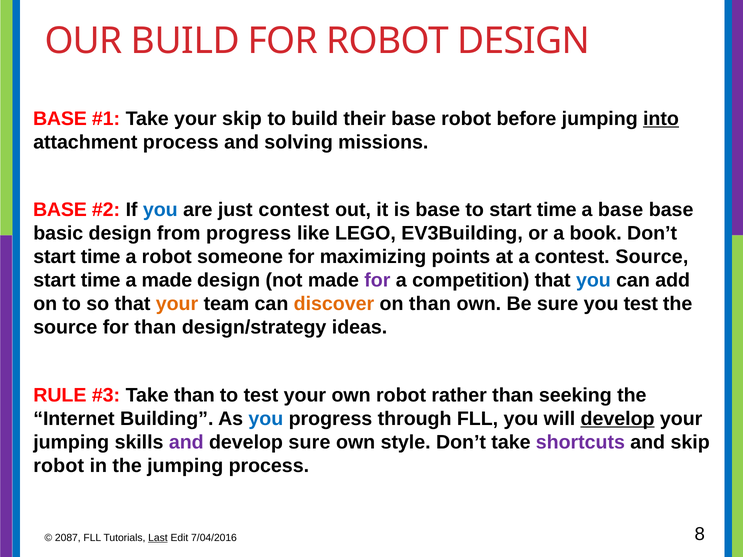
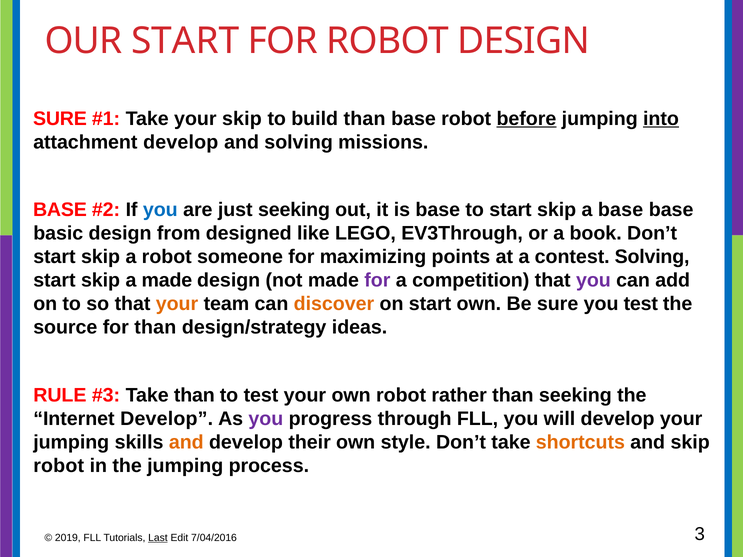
OUR BUILD: BUILD -> START
BASE at (60, 119): BASE -> SURE
build their: their -> than
before underline: none -> present
attachment process: process -> develop
just contest: contest -> seeking
to start time: time -> skip
from progress: progress -> designed
EV3Building: EV3Building -> EV3Through
time at (101, 257): time -> skip
contest Source: Source -> Solving
time at (101, 280): time -> skip
you at (593, 280) colour: blue -> purple
on than: than -> start
Internet Building: Building -> Develop
you at (266, 419) colour: blue -> purple
develop at (618, 419) underline: present -> none
and at (186, 442) colour: purple -> orange
develop sure: sure -> their
shortcuts colour: purple -> orange
2087: 2087 -> 2019
8: 8 -> 3
